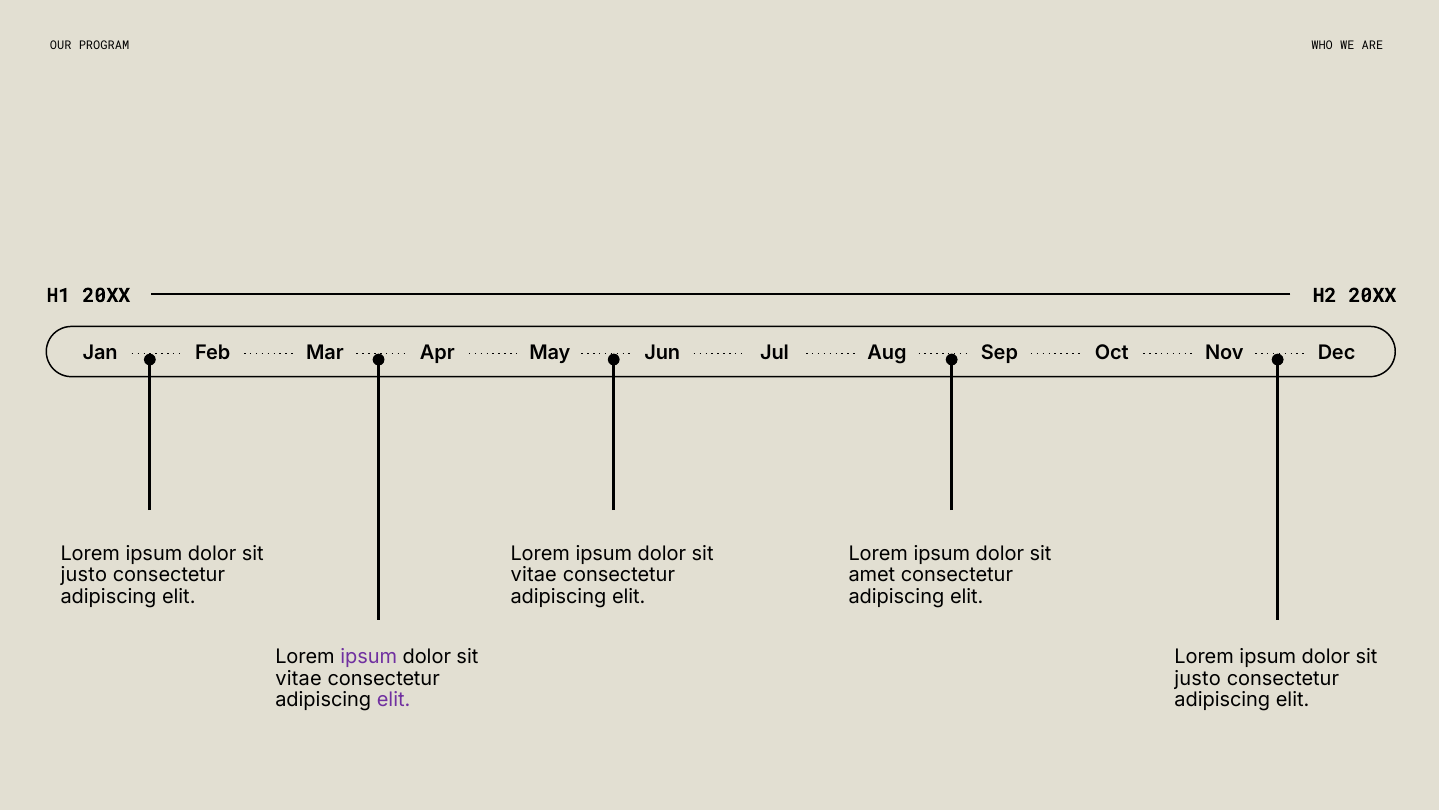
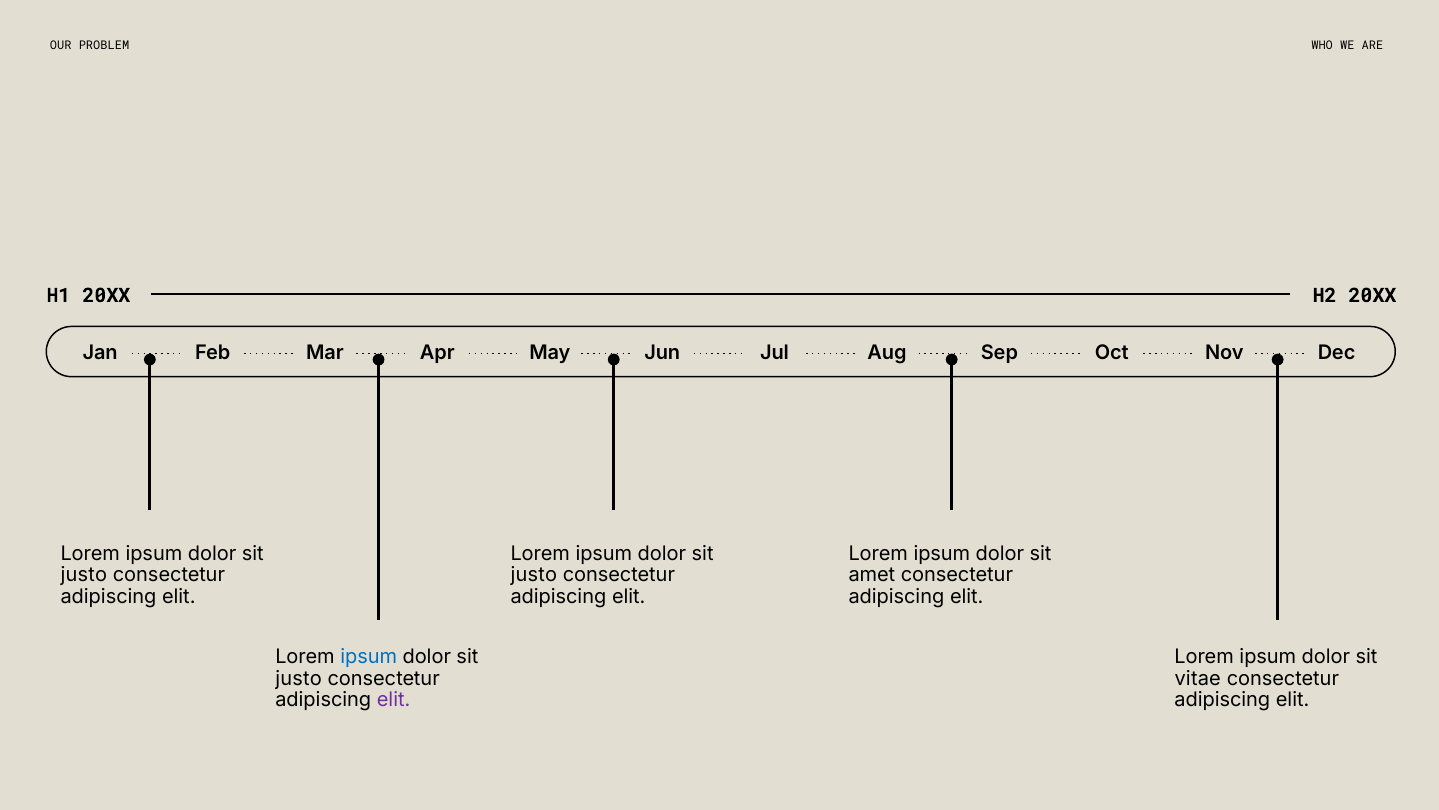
PROGRAM: PROGRAM -> PROBLEM
vitae at (534, 575): vitae -> justo
ipsum at (369, 656) colour: purple -> blue
vitae at (299, 678): vitae -> justo
justo at (1198, 678): justo -> vitae
